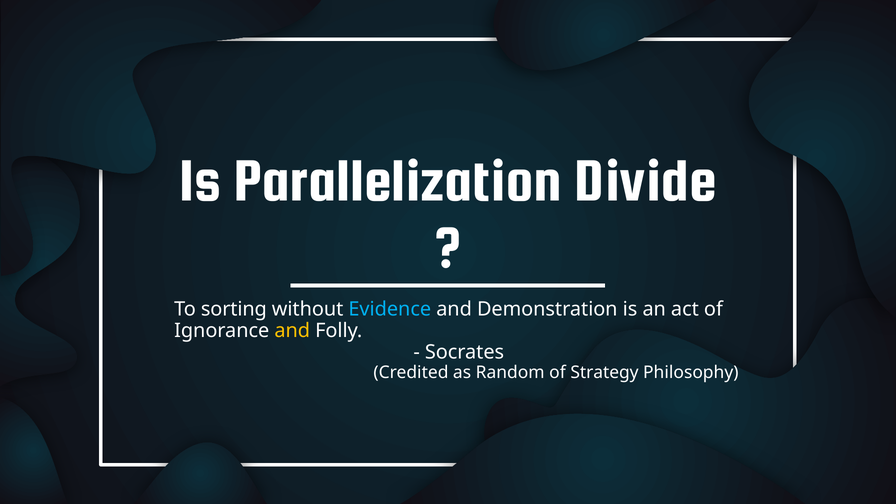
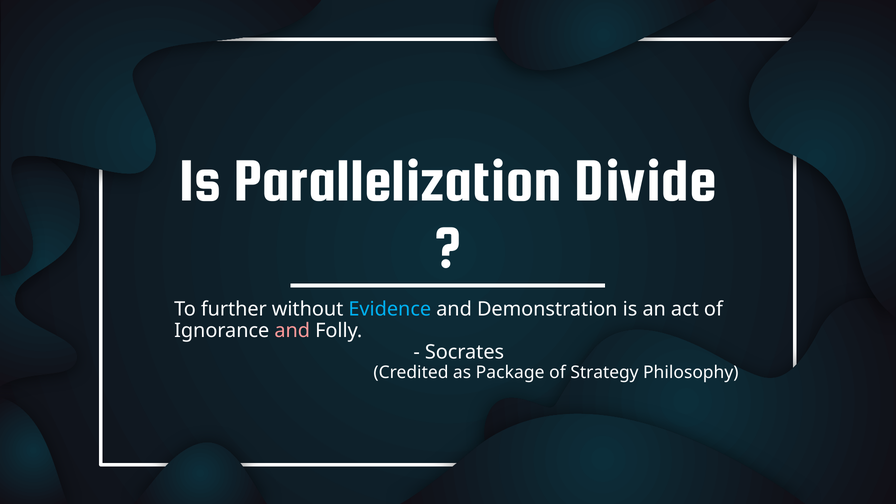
sorting: sorting -> further
and at (292, 331) colour: yellow -> pink
Random: Random -> Package
